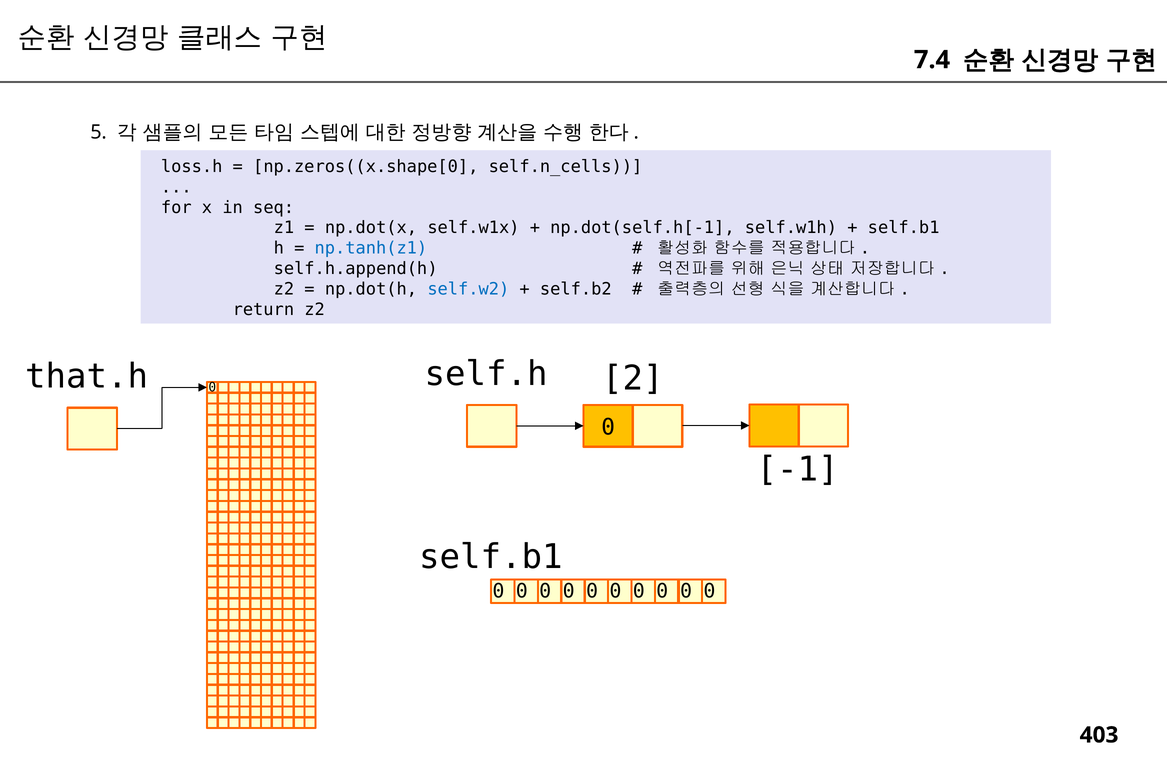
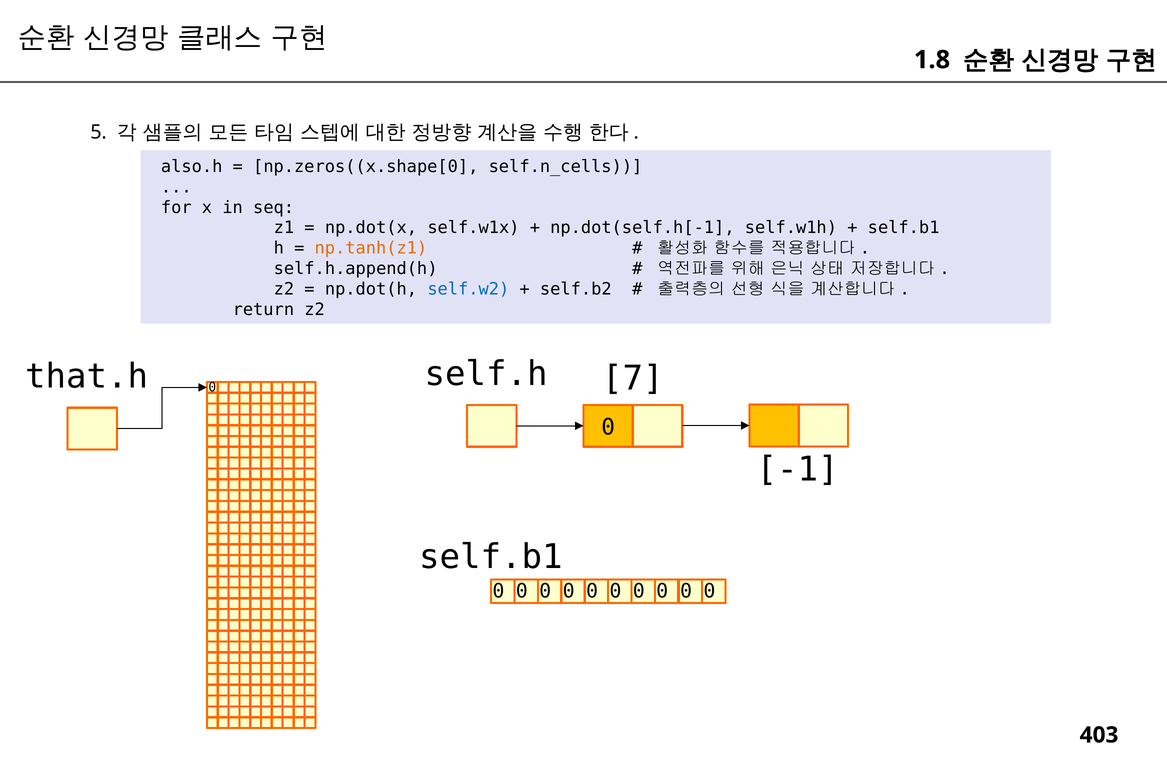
7.4: 7.4 -> 1.8
loss.h: loss.h -> also.h
np.tanh(z1 colour: blue -> orange
2: 2 -> 7
